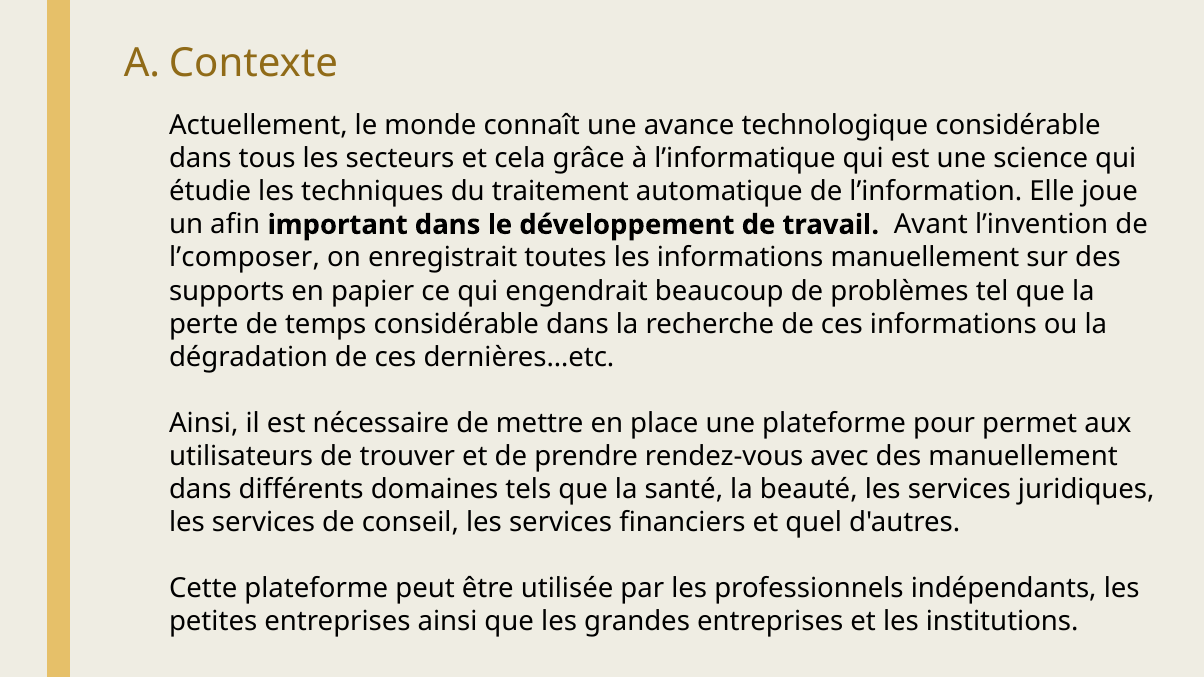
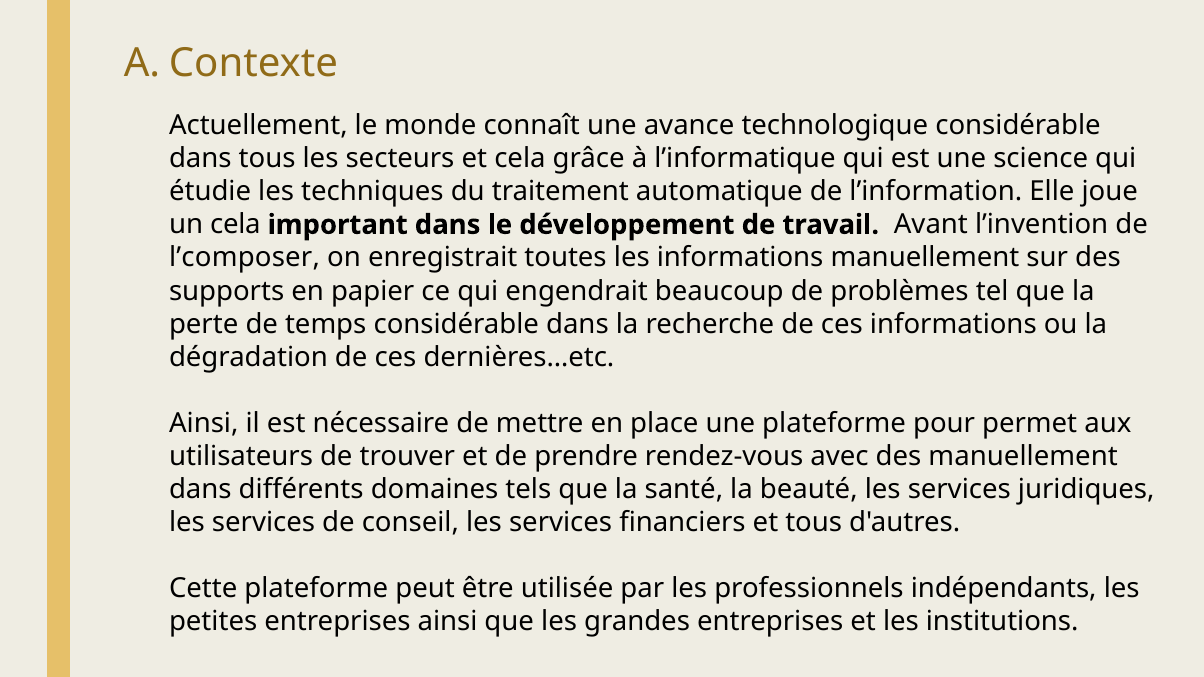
un afin: afin -> cela
et quel: quel -> tous
